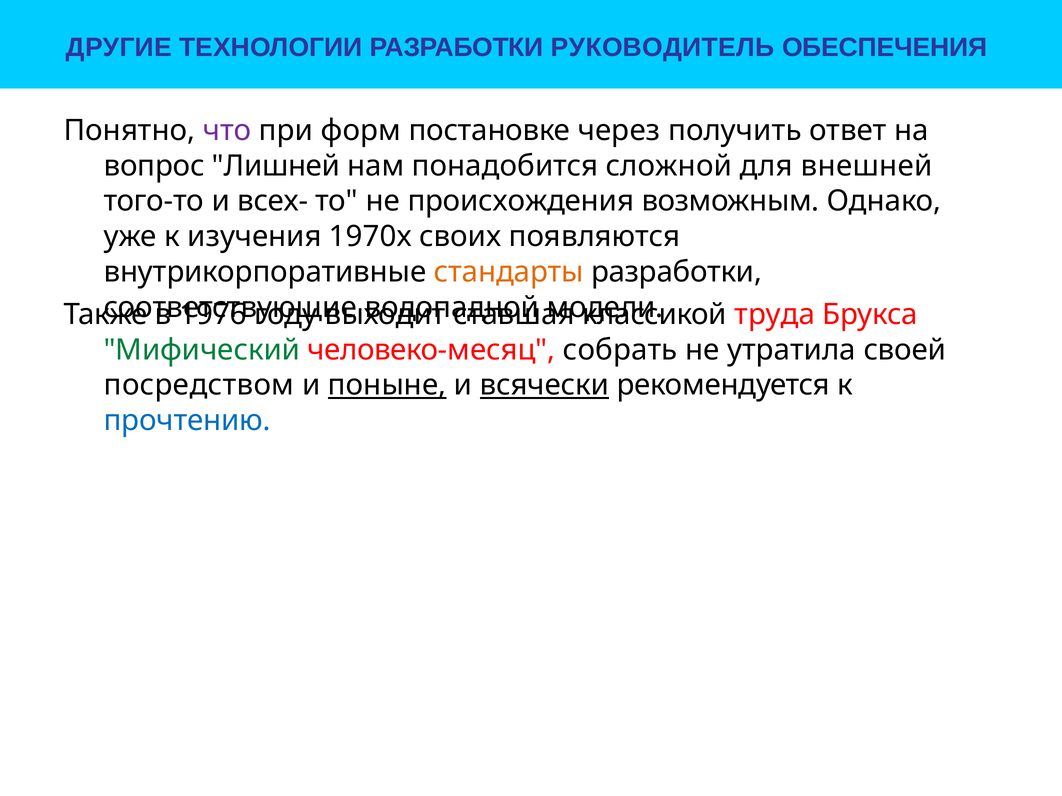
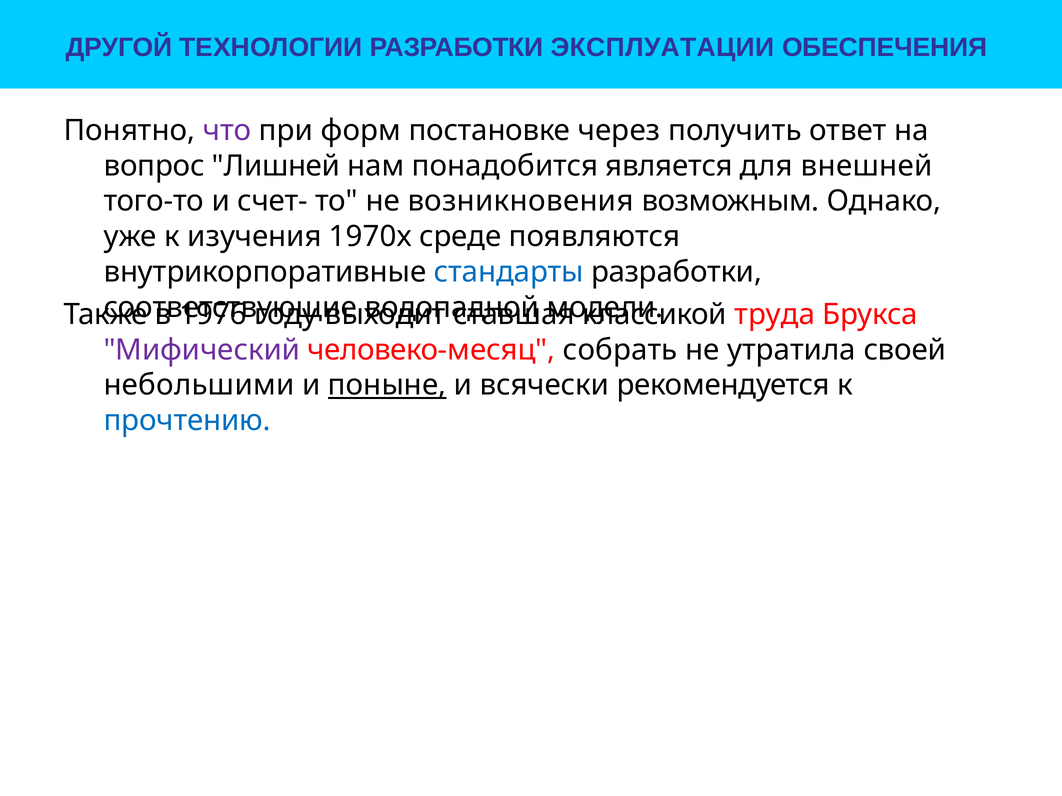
ДРУГИЕ: ДРУГИЕ -> ДРУГОЙ
РУКОВОДИТЕЛЬ: РУКОВОДИТЕЛЬ -> ЭКСПЛУАТАЦИИ
сложной: сложной -> является
всех-: всех- -> счет-
происхождения: происхождения -> возникновения
своих: своих -> среде
стандарты colour: orange -> blue
Мифический colour: green -> purple
посредством: посредством -> небольшими
всячески underline: present -> none
